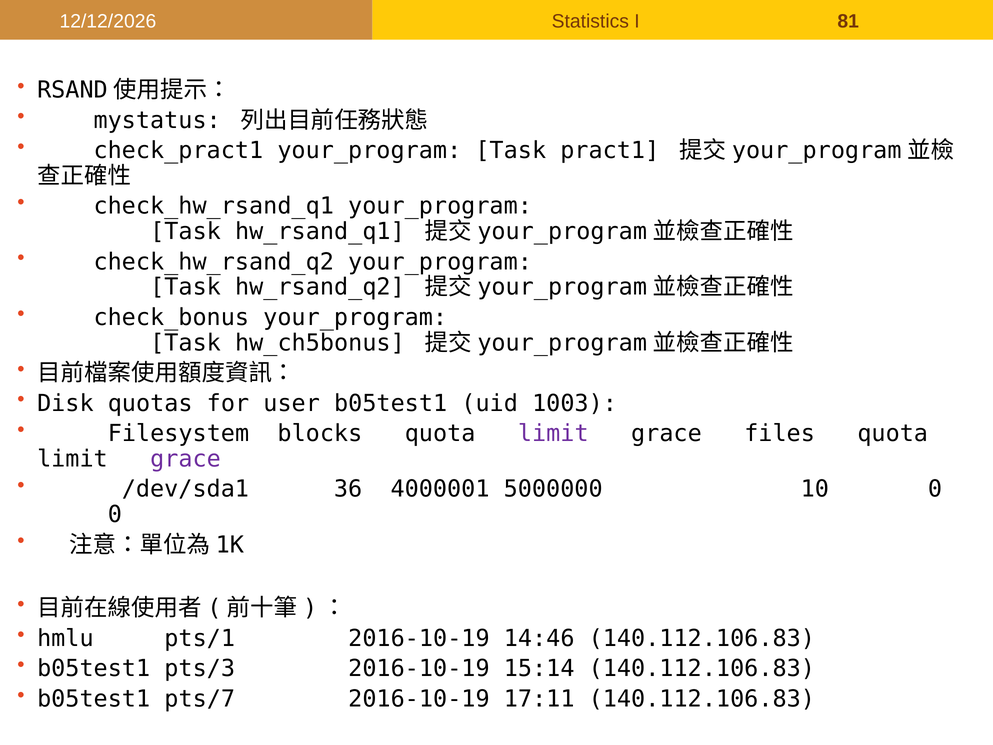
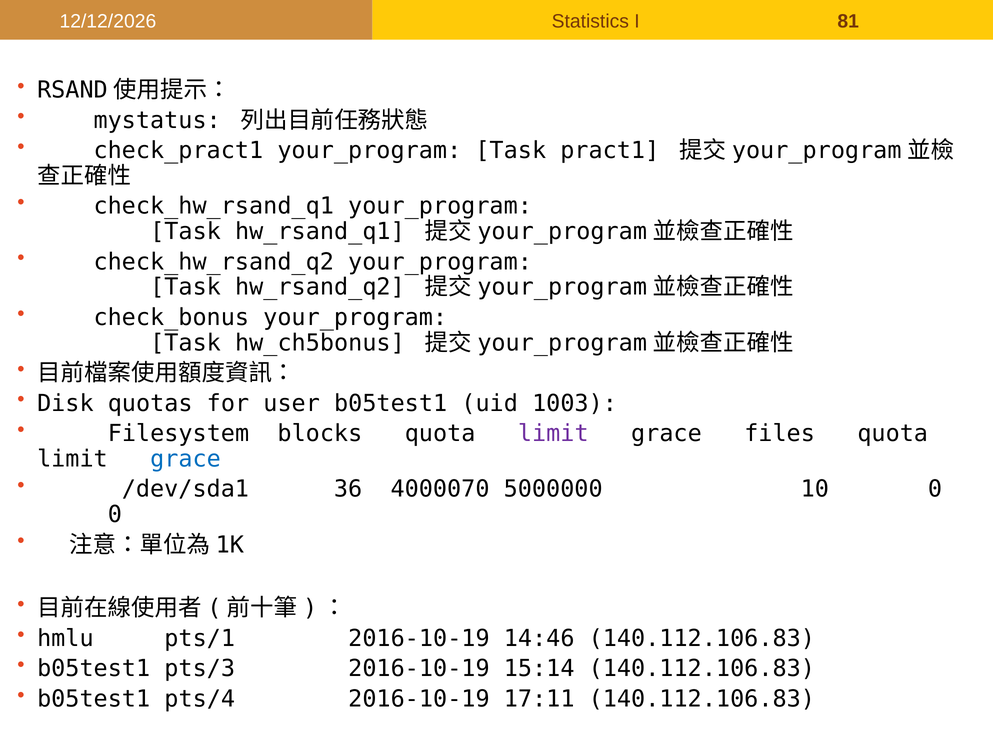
grace at (185, 459) colour: purple -> blue
4000001: 4000001 -> 4000070
pts/7: pts/7 -> pts/4
